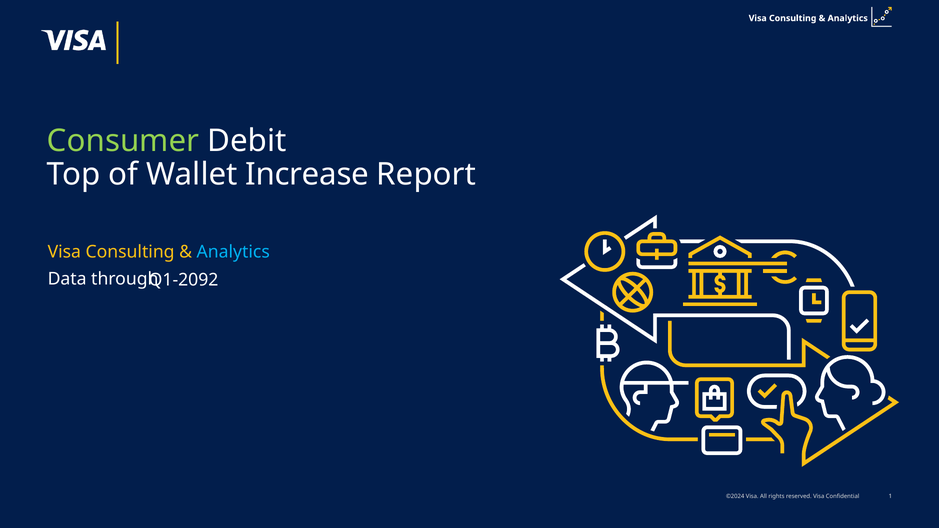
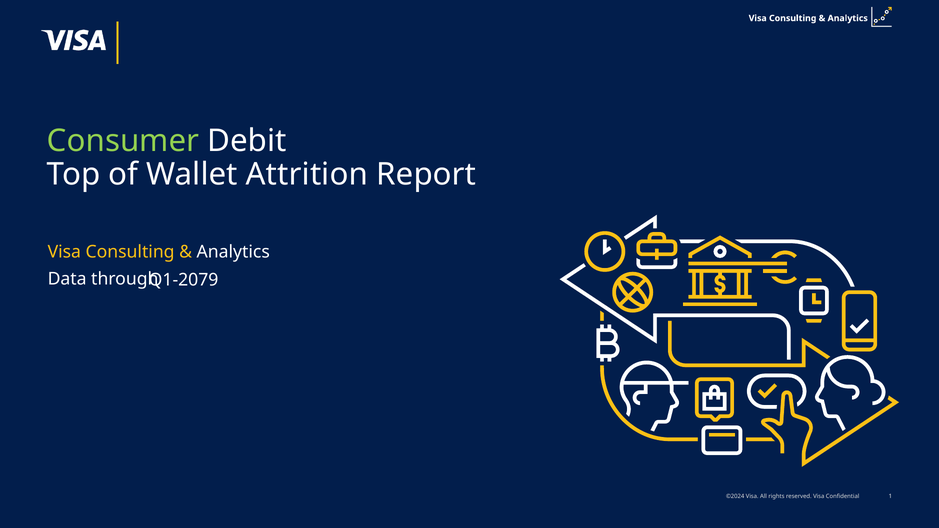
Increase: Increase -> Attrition
Analytics at (233, 252) colour: light blue -> white
Q1-2092: Q1-2092 -> Q1-2079
